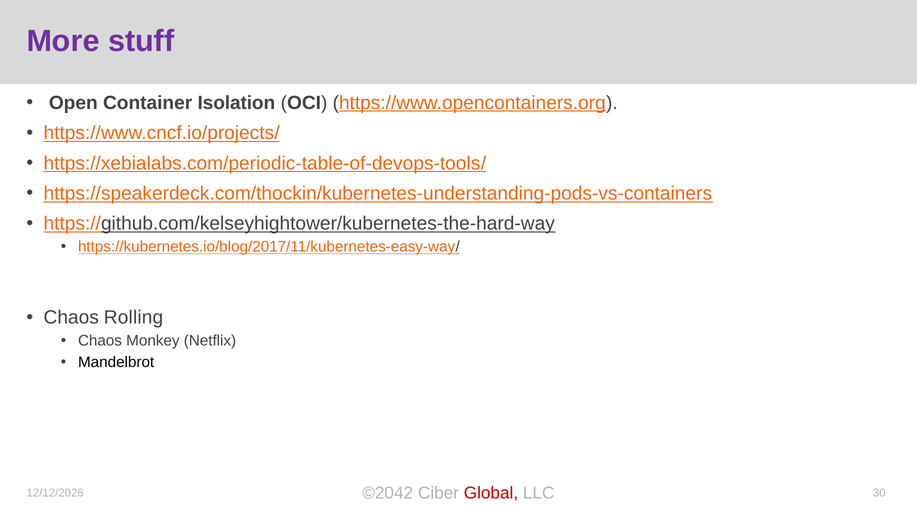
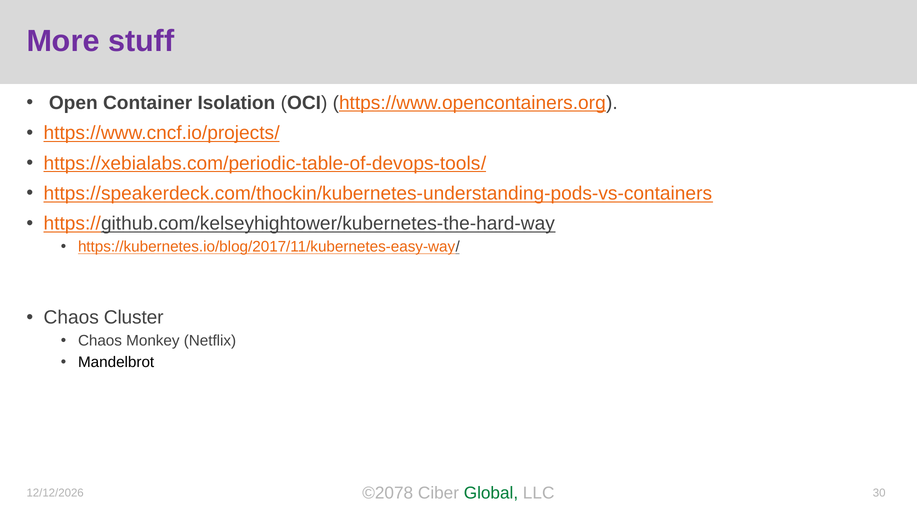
Rolling: Rolling -> Cluster
©2042: ©2042 -> ©2078
Global colour: red -> green
